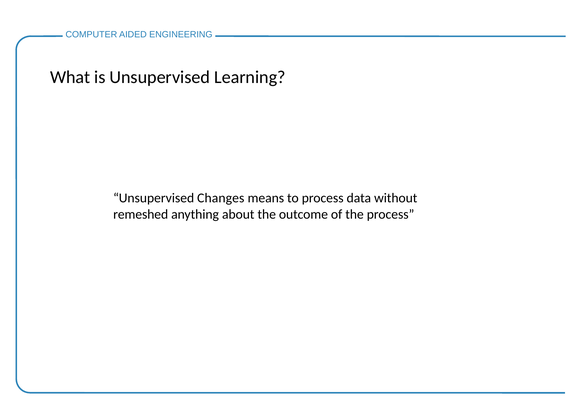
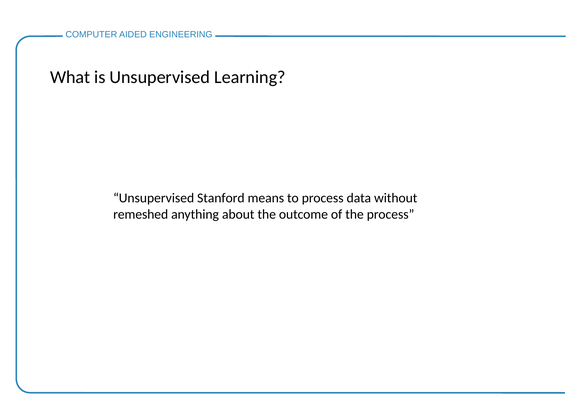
Changes: Changes -> Stanford
